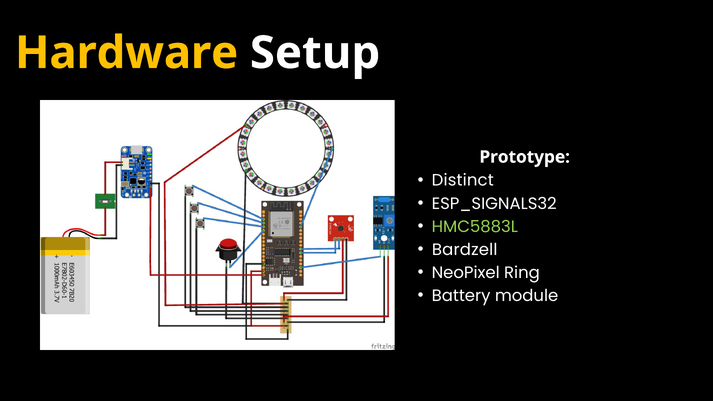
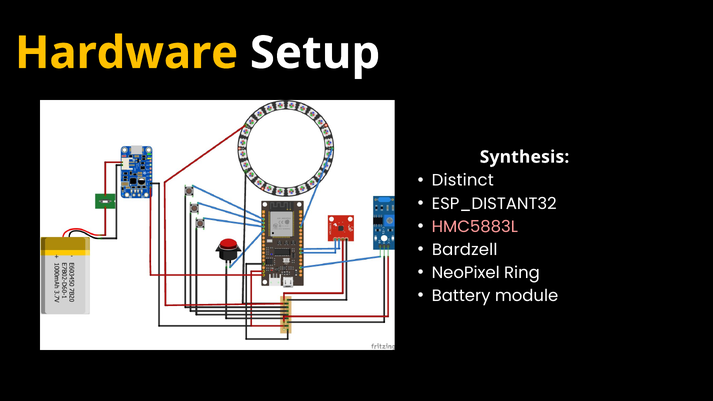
Prototype: Prototype -> Synthesis
ESP_SIGNALS32: ESP_SIGNALS32 -> ESP_DISTANT32
HMC5883L colour: light green -> pink
